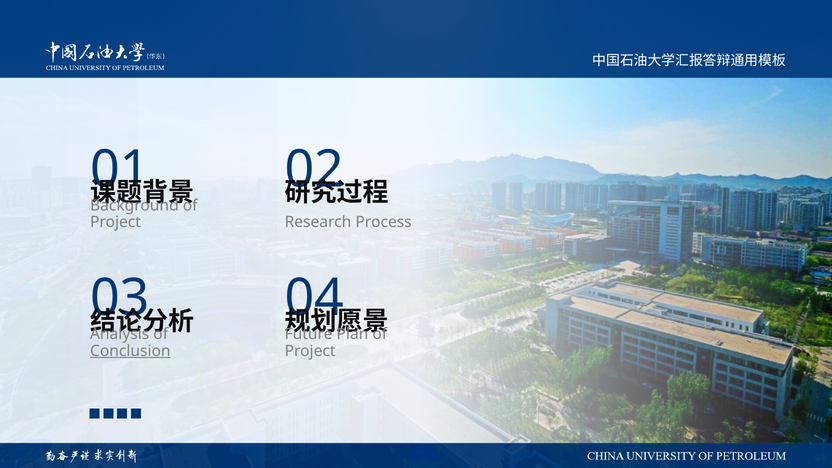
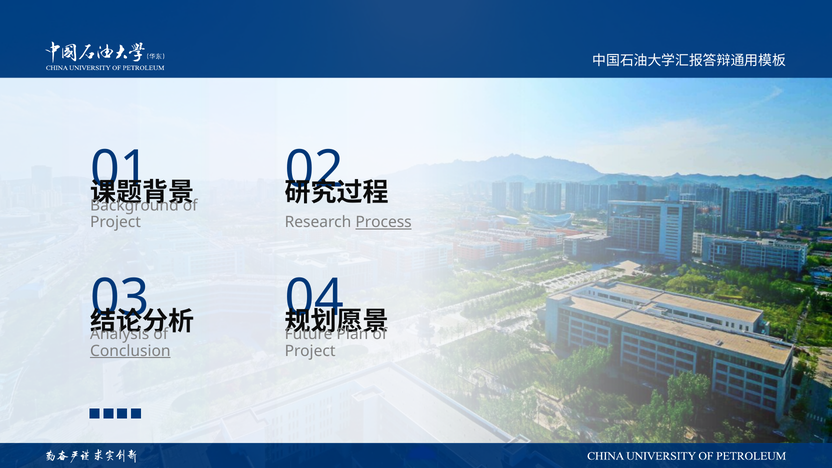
Process underline: none -> present
